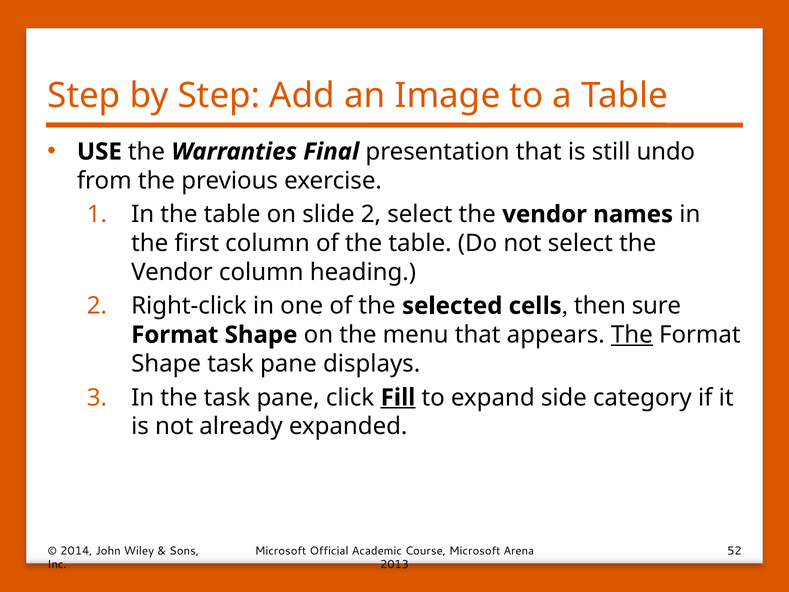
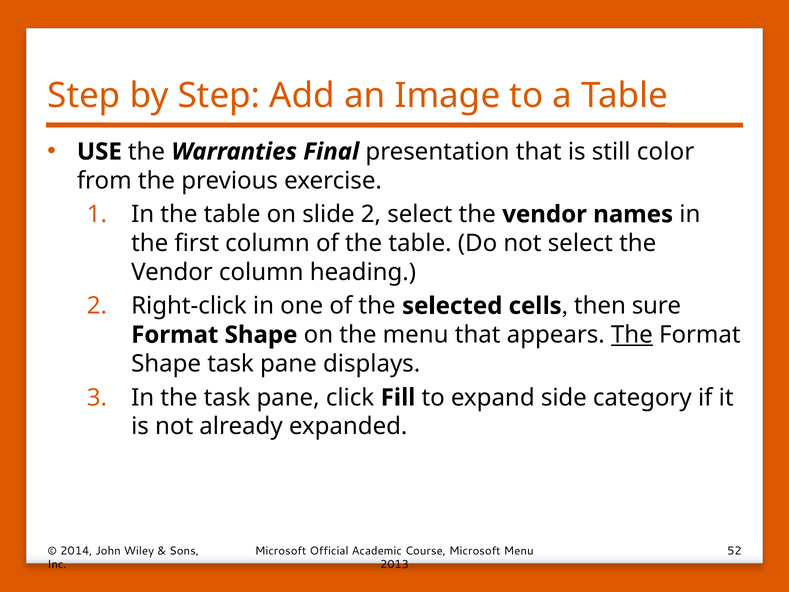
undo: undo -> color
Fill underline: present -> none
Microsoft Arena: Arena -> Menu
